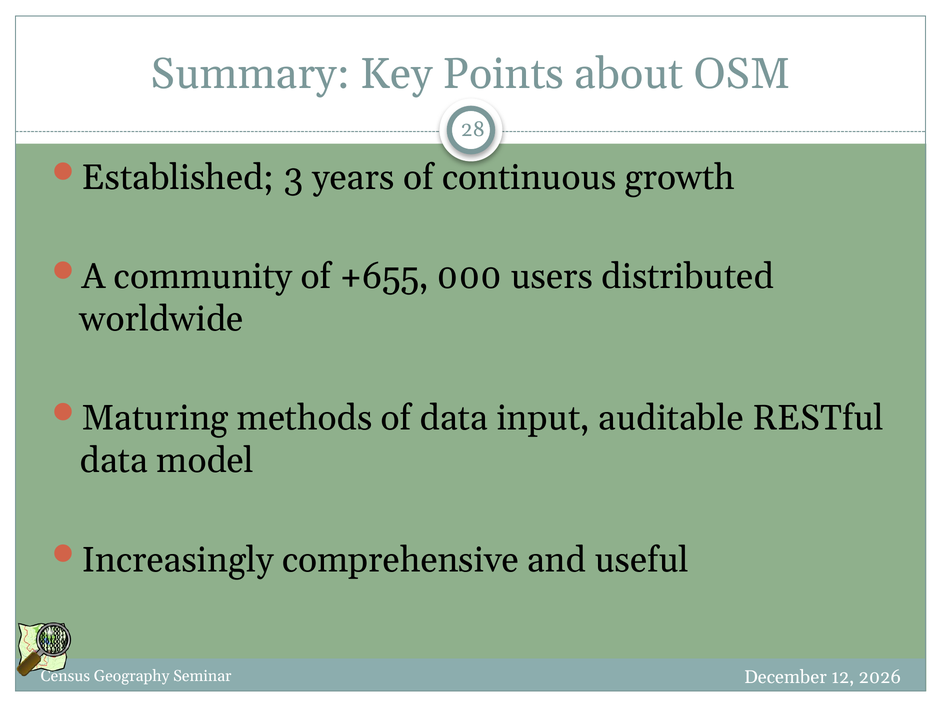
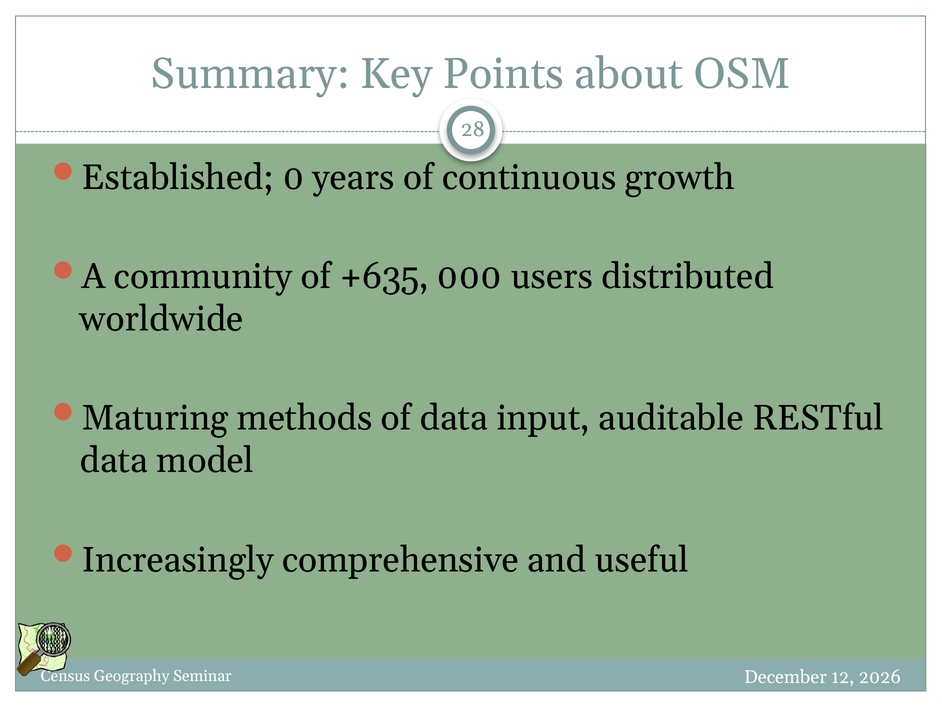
3: 3 -> 0
+655: +655 -> +635
